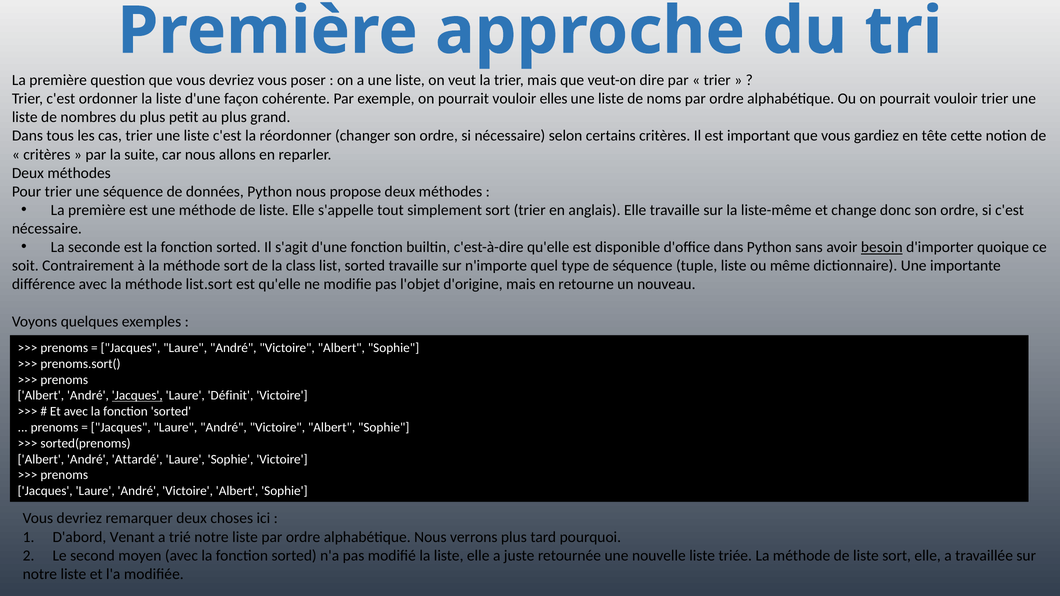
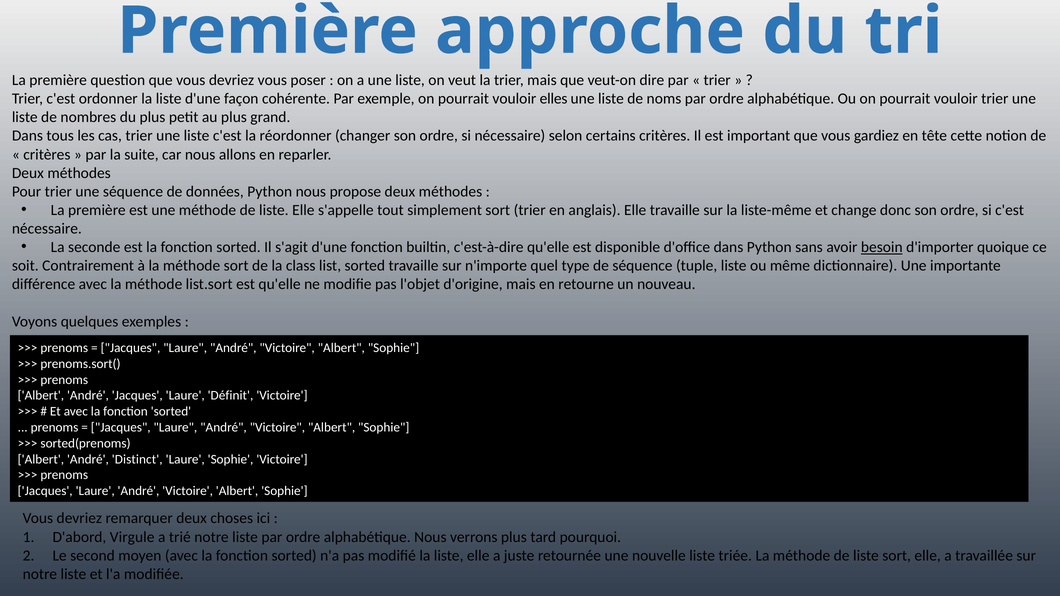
Jacques at (137, 396) underline: present -> none
Attardé: Attardé -> Distinct
Venant: Venant -> Virgule
